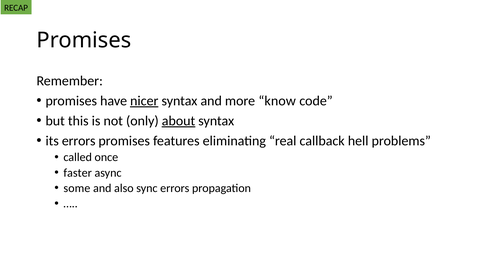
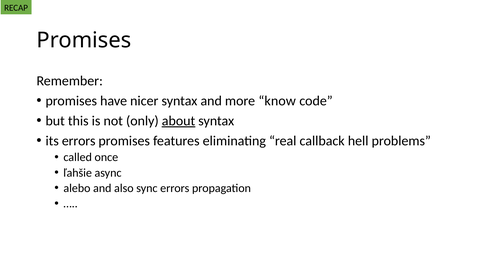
nicer underline: present -> none
faster: faster -> ľahšie
some: some -> alebo
